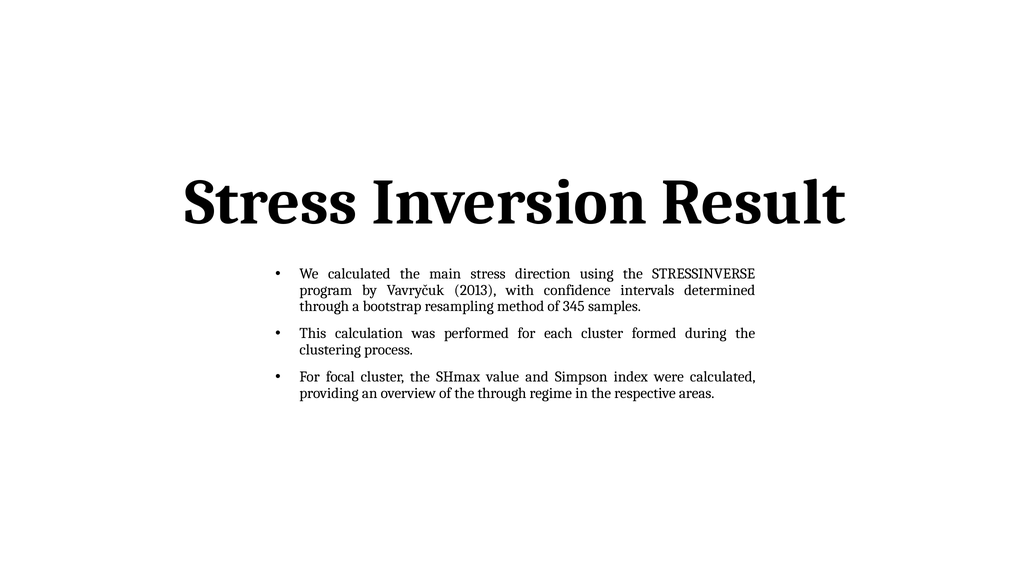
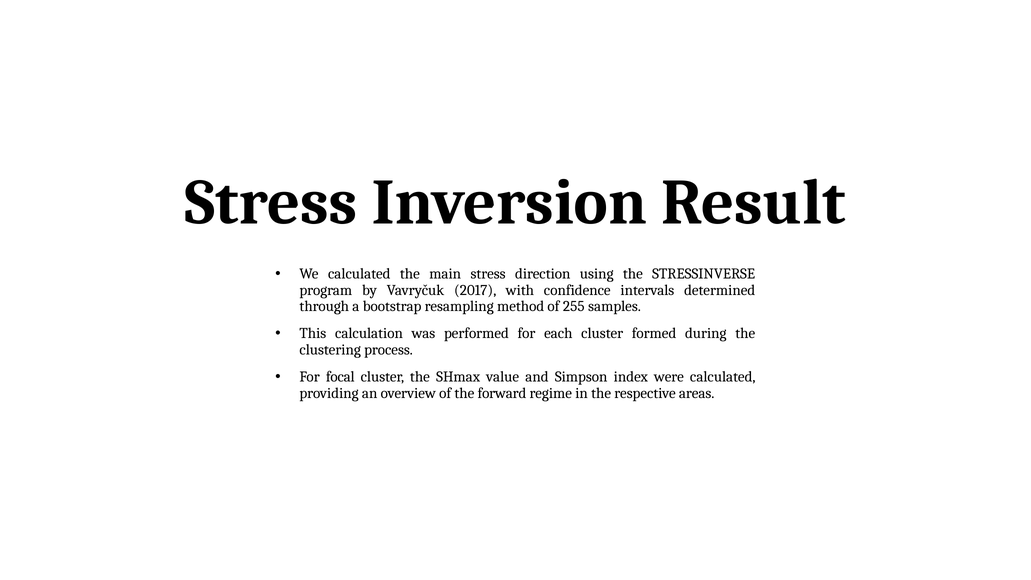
2013: 2013 -> 2017
345: 345 -> 255
the through: through -> forward
